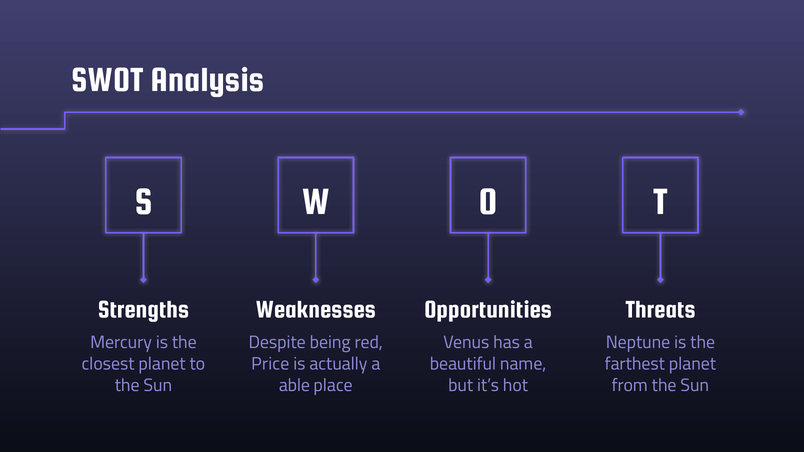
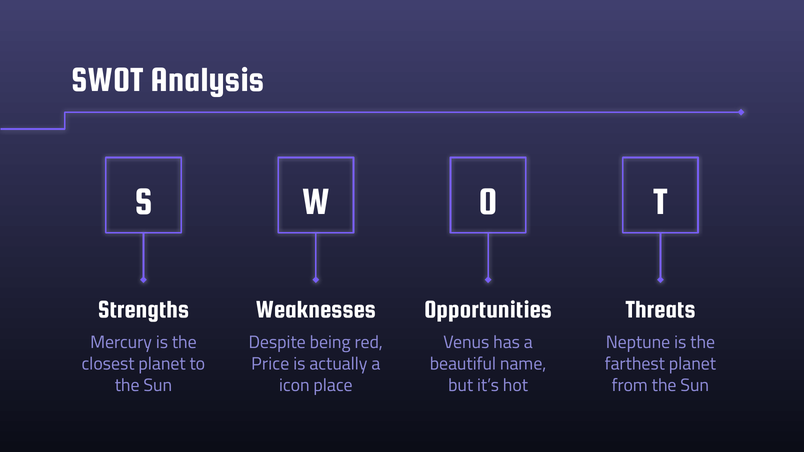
able: able -> icon
